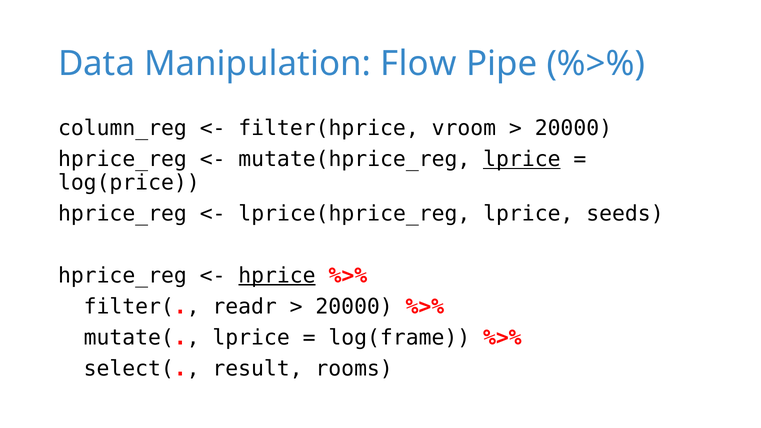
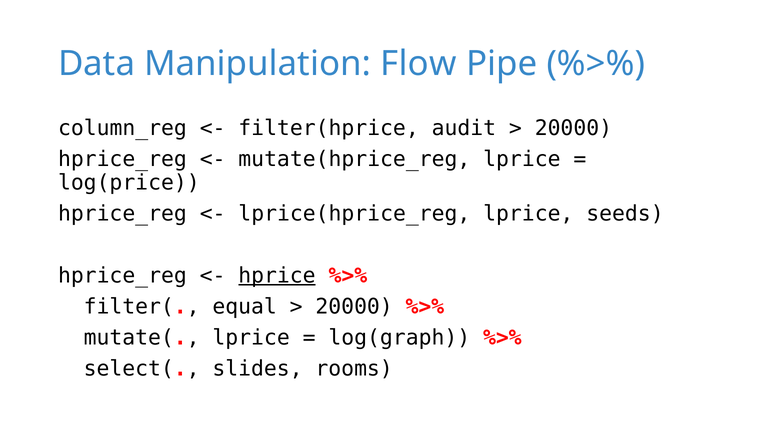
vroom: vroom -> audit
lprice at (522, 159) underline: present -> none
readr: readr -> equal
log(frame: log(frame -> log(graph
result: result -> slides
